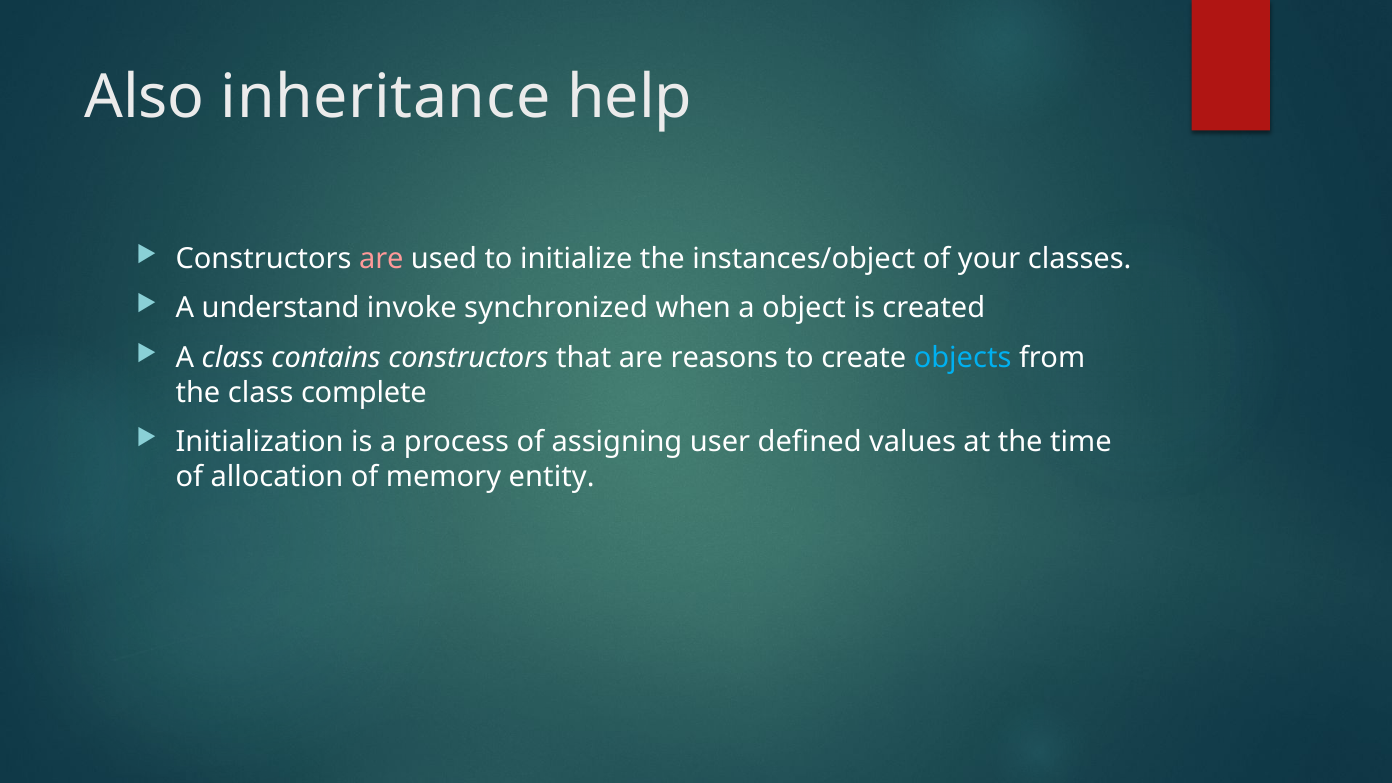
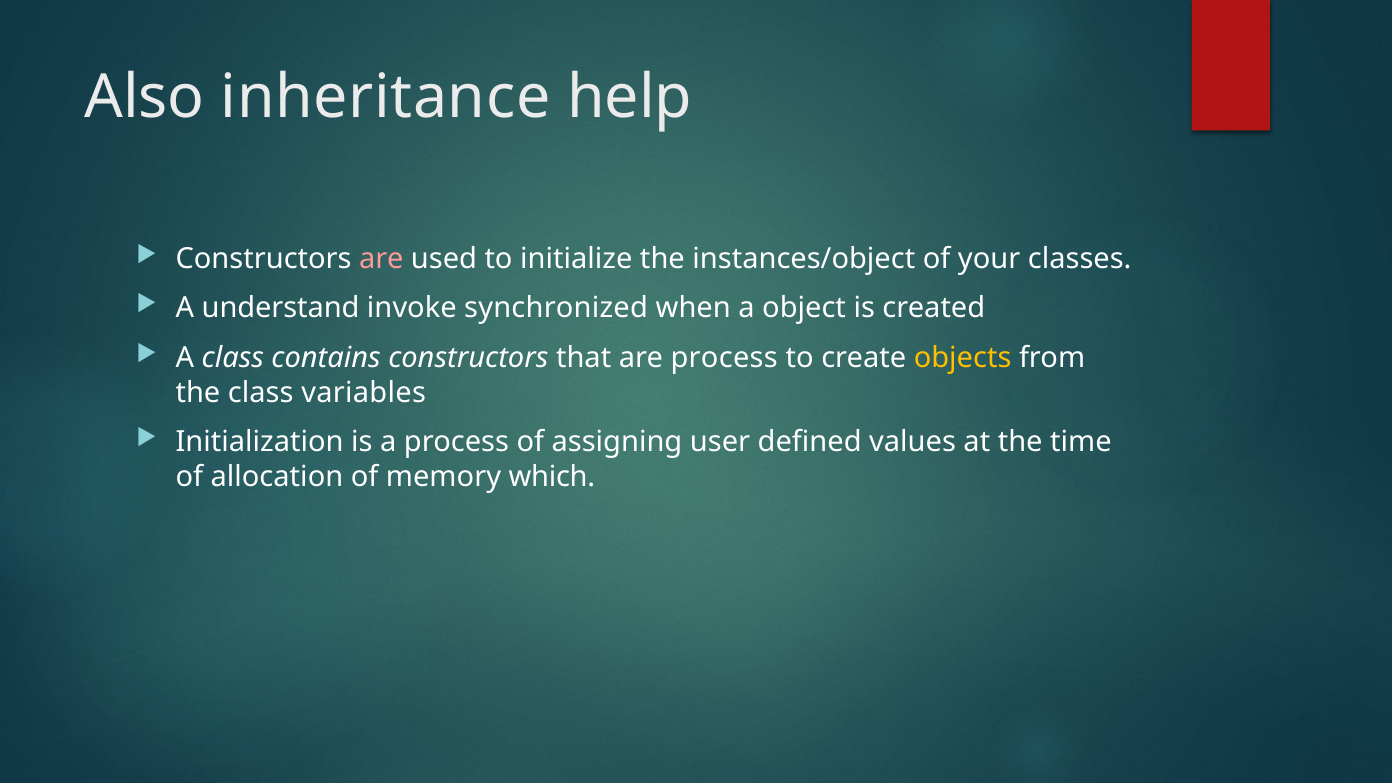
are reasons: reasons -> process
objects colour: light blue -> yellow
complete: complete -> variables
entity: entity -> which
